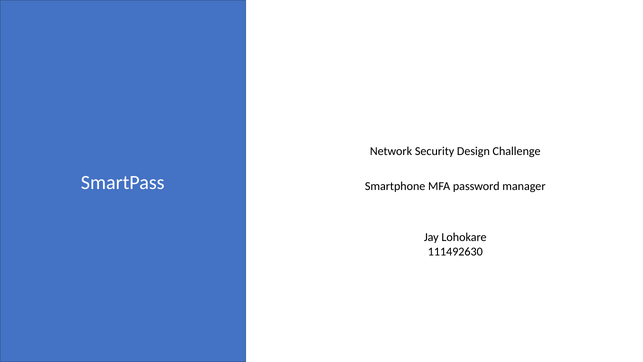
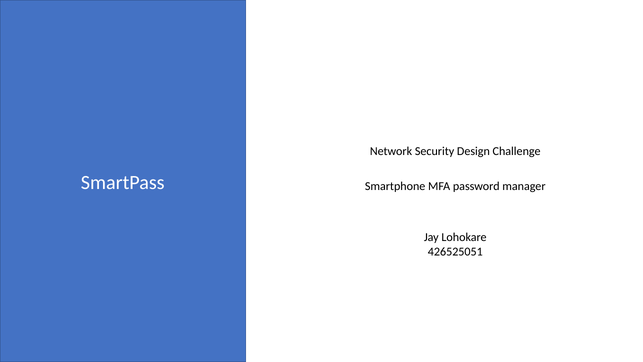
111492630: 111492630 -> 426525051
